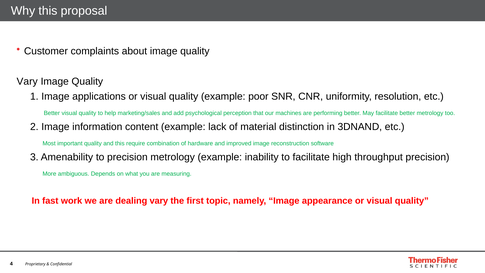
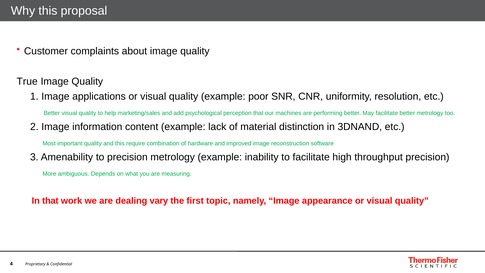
Vary at (27, 81): Vary -> True
In fast: fast -> that
